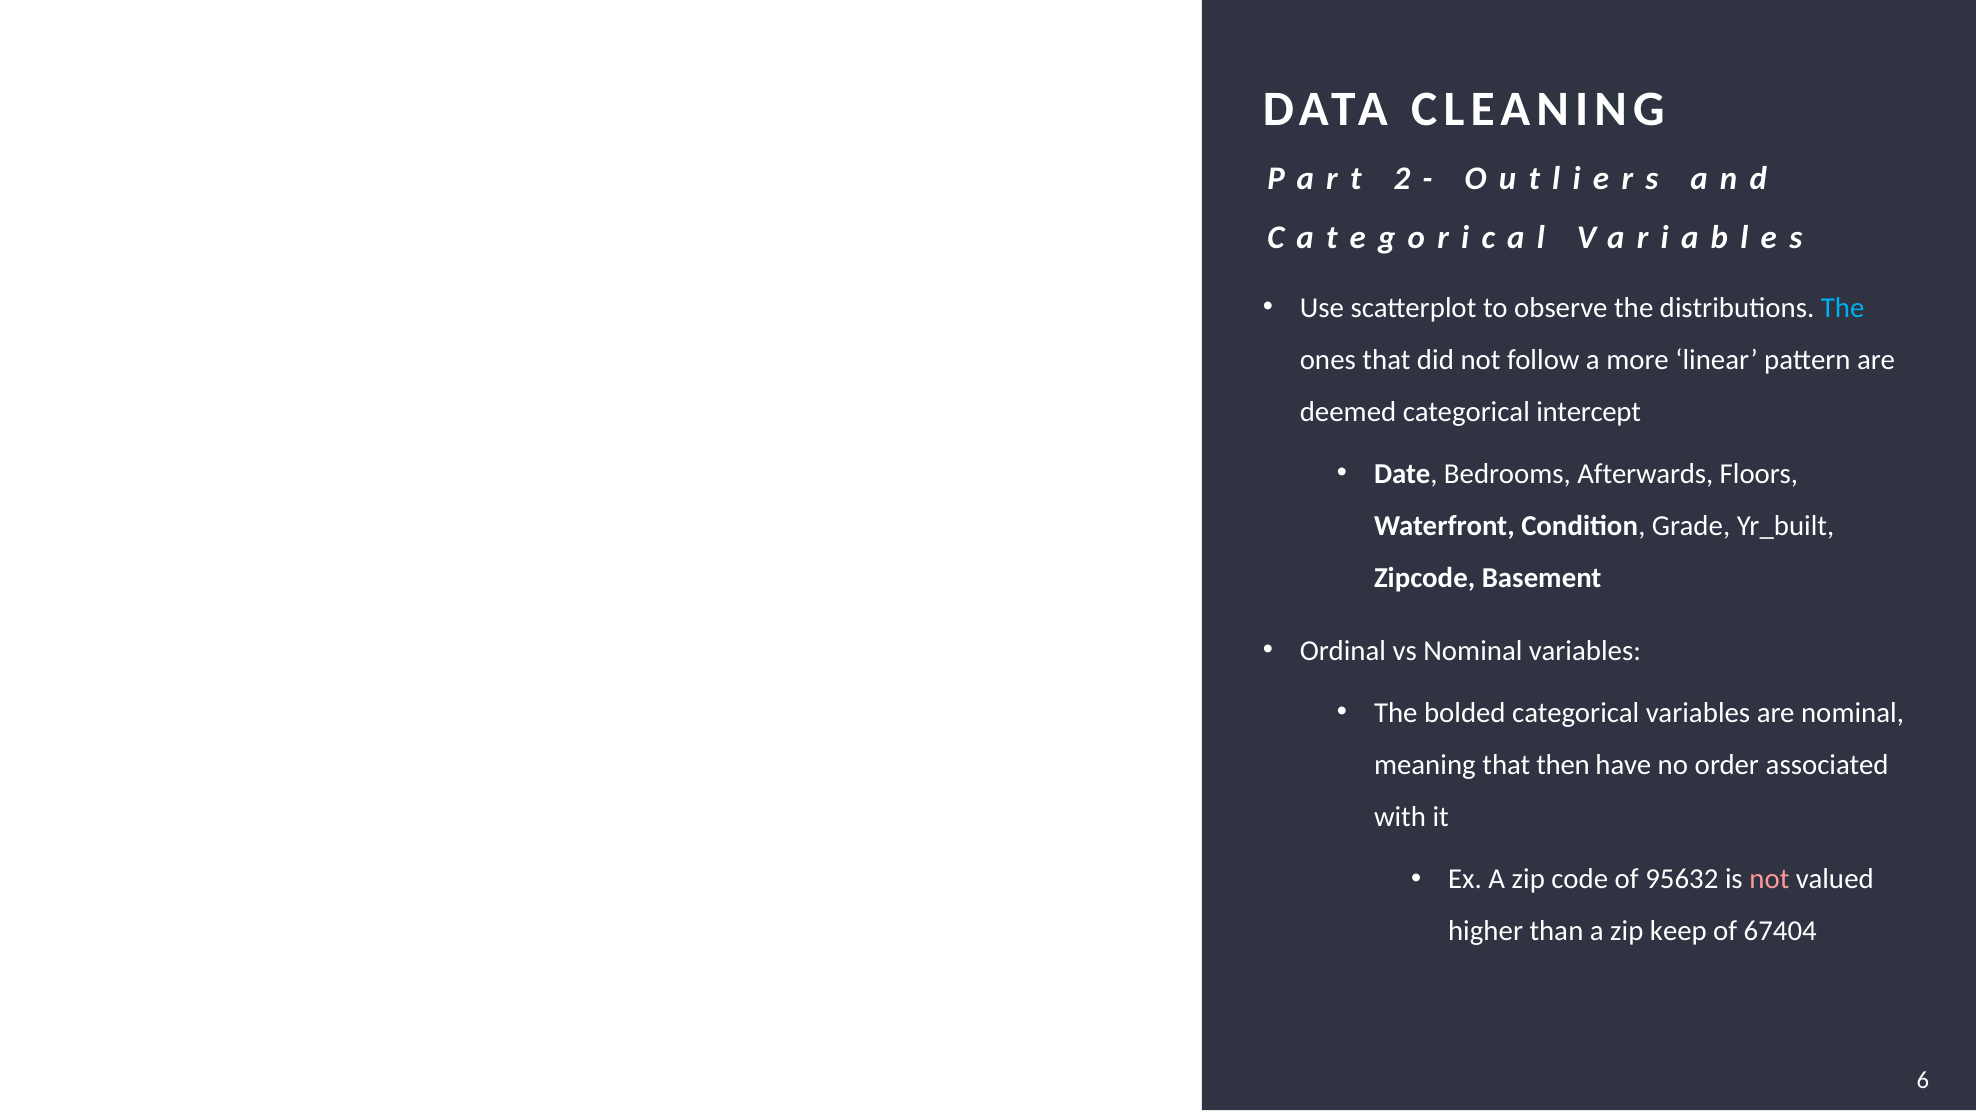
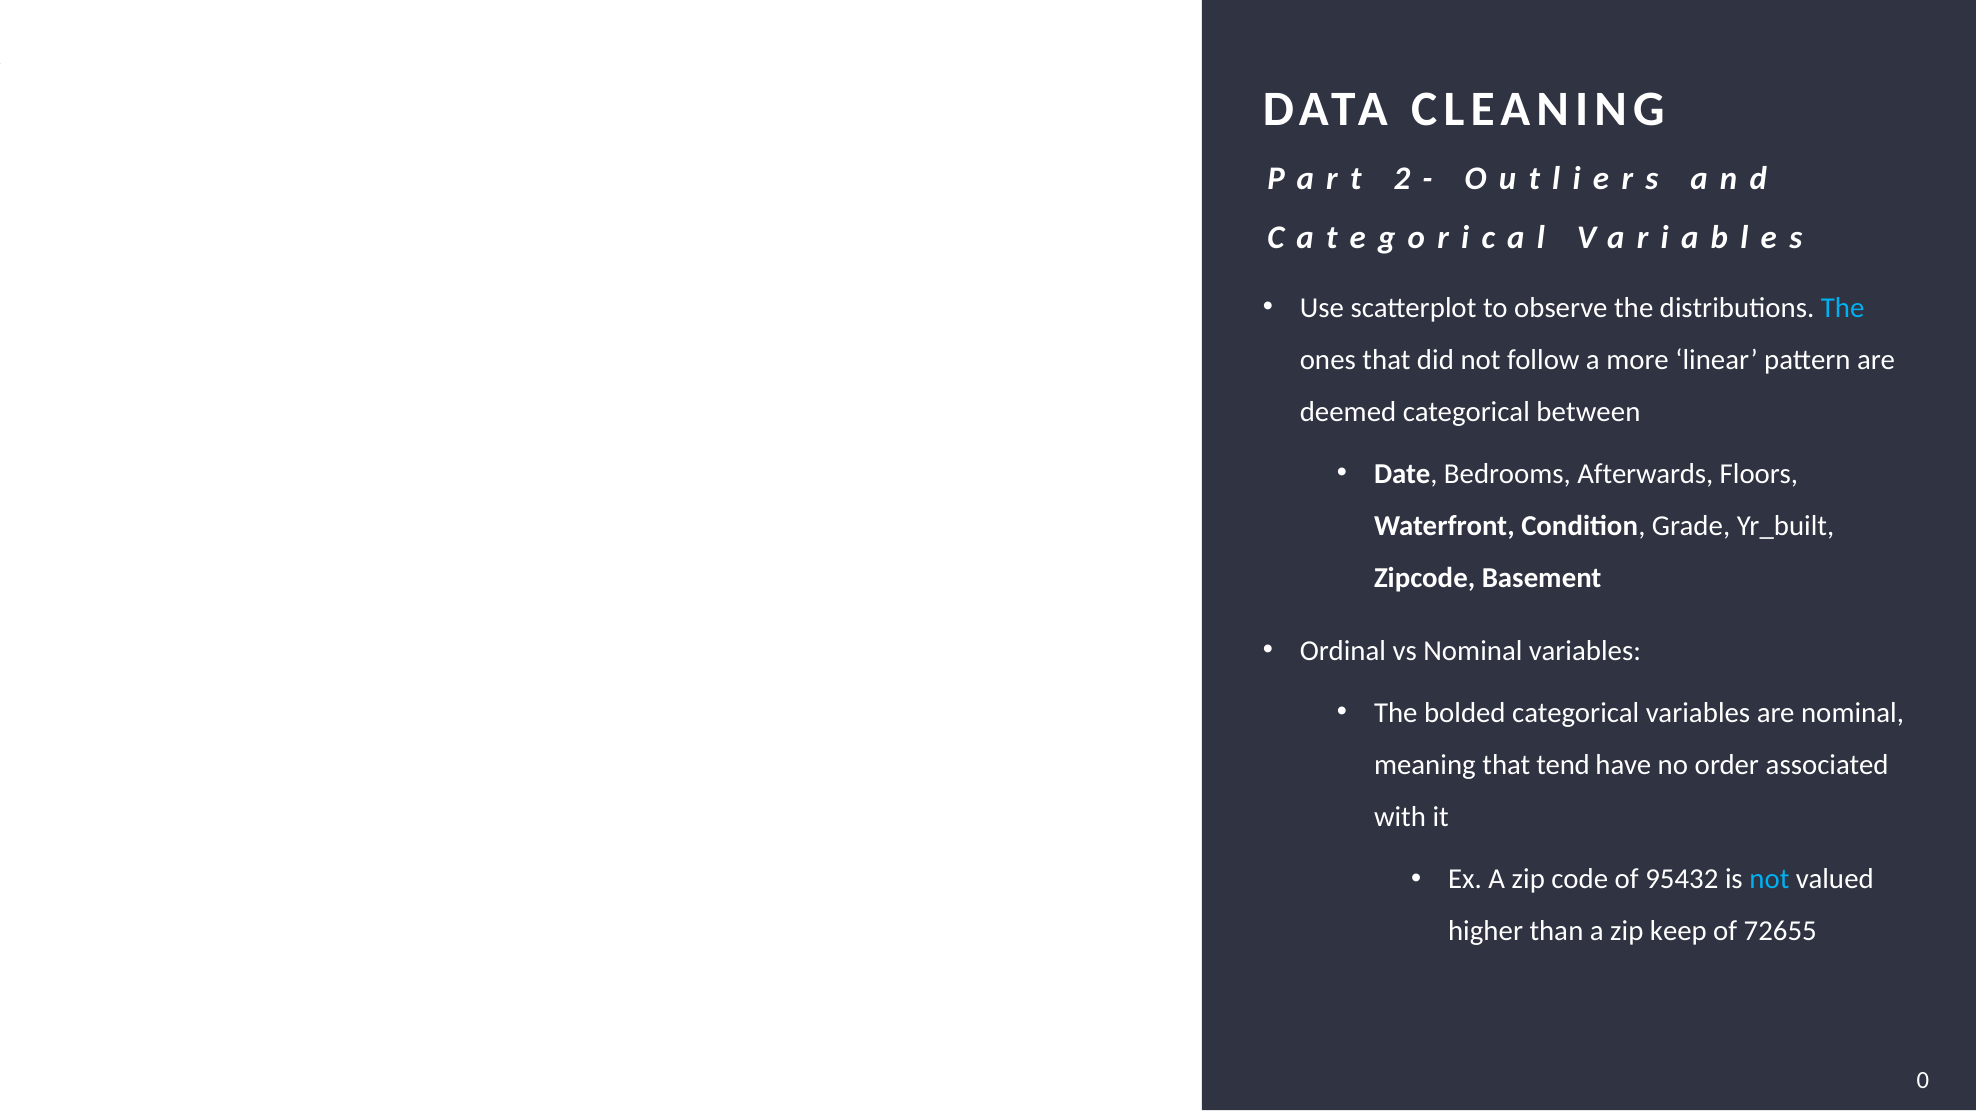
intercept: intercept -> between
then: then -> tend
95632: 95632 -> 95432
not at (1769, 879) colour: pink -> light blue
67404: 67404 -> 72655
6: 6 -> 0
